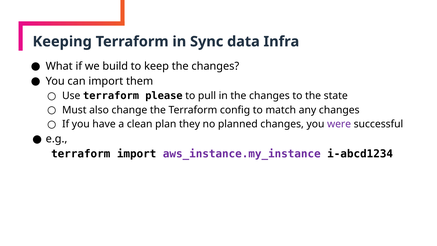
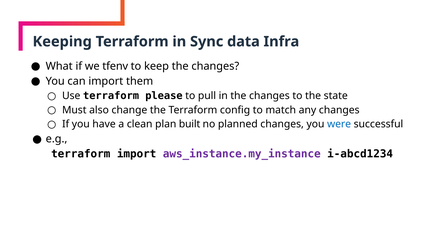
build: build -> tfenv
they: they -> built
were colour: purple -> blue
